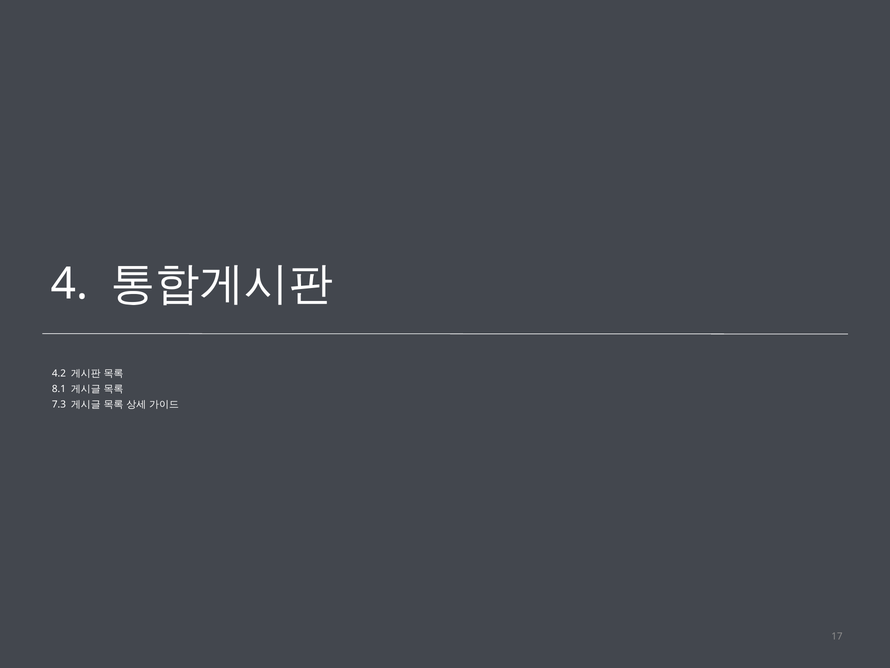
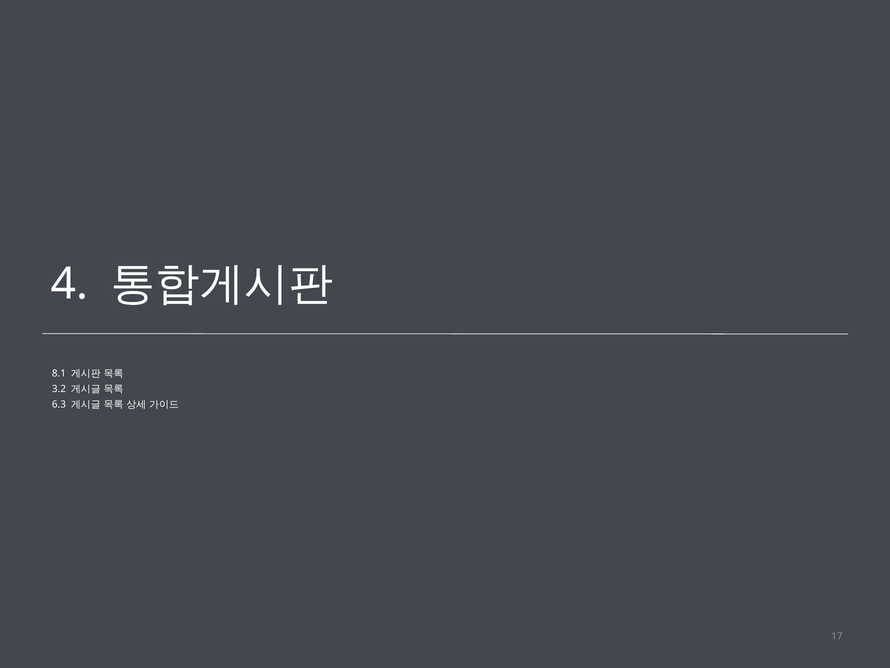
4.2: 4.2 -> 8.1
8.1: 8.1 -> 3.2
7.3: 7.3 -> 6.3
